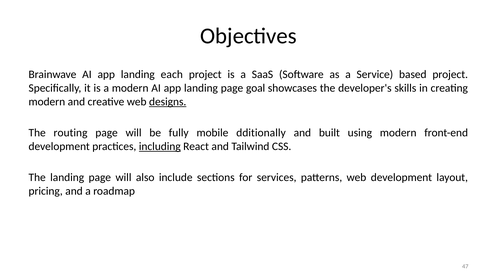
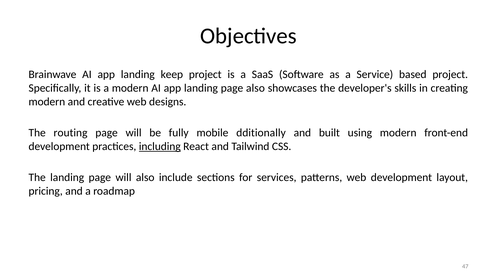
each: each -> keep
page goal: goal -> also
designs underline: present -> none
